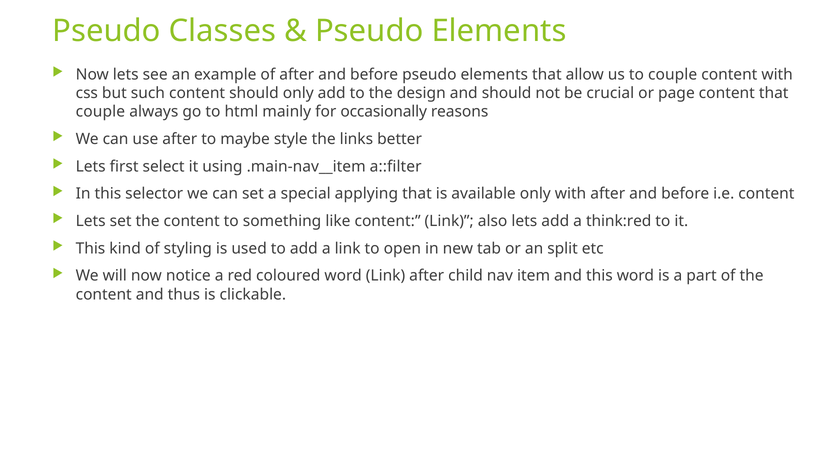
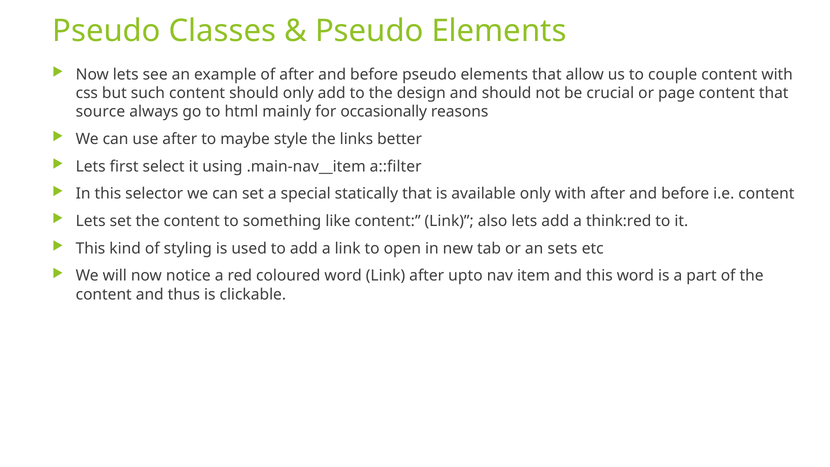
couple at (100, 112): couple -> source
applying: applying -> statically
split: split -> sets
child: child -> upto
